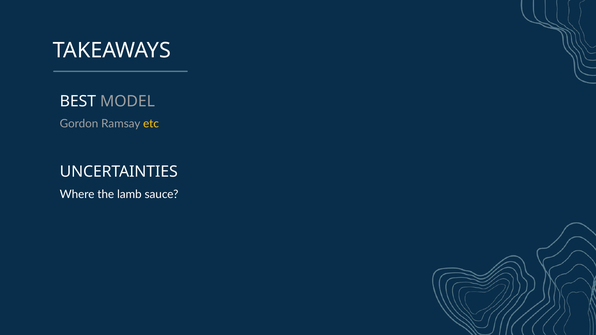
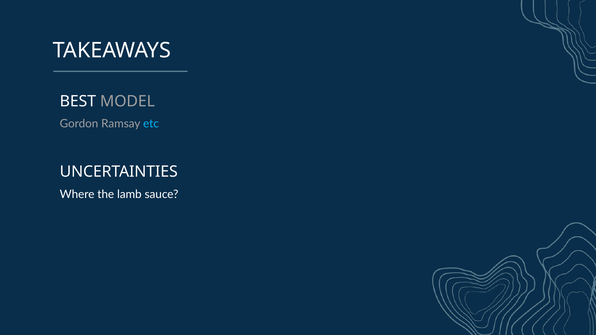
etc colour: yellow -> light blue
